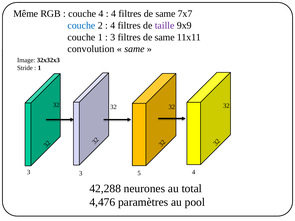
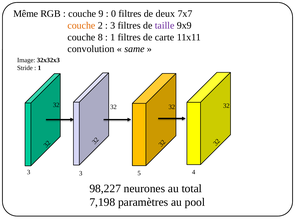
couche 4: 4 -> 9
4 at (114, 14): 4 -> 0
same at (165, 14): same -> deux
couche at (81, 25) colour: blue -> orange
4 at (113, 25): 4 -> 3
couche 1: 1 -> 8
3 at (113, 37): 3 -> 1
same at (165, 37): same -> carte
42,288: 42,288 -> 98,227
4,476: 4,476 -> 7,198
